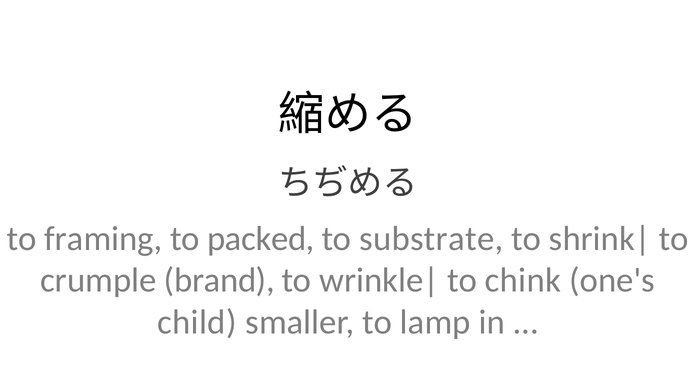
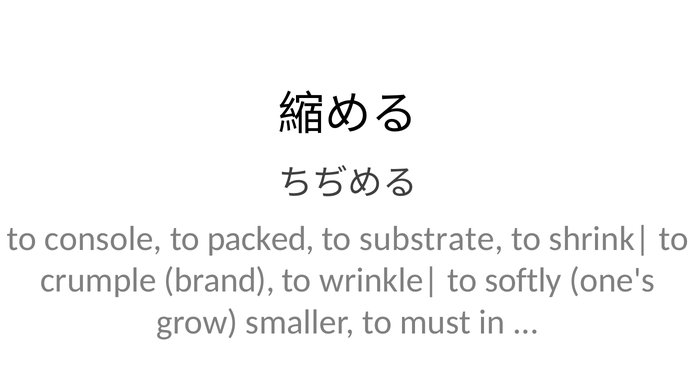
framing: framing -> console
chink: chink -> softly
child: child -> grow
lamp: lamp -> must
